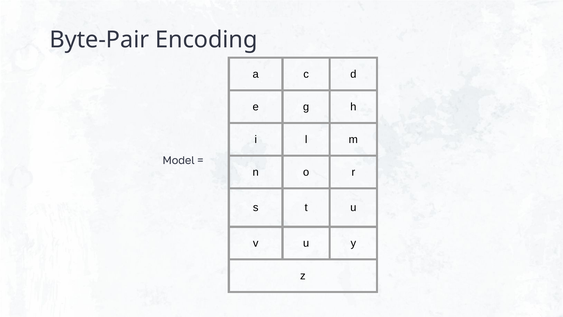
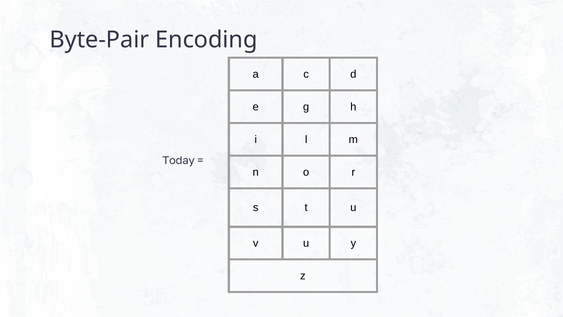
Model: Model -> Today
